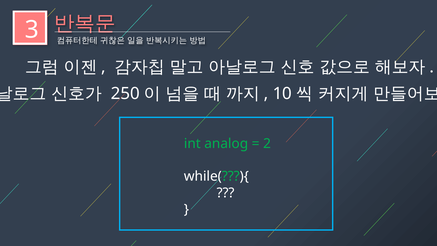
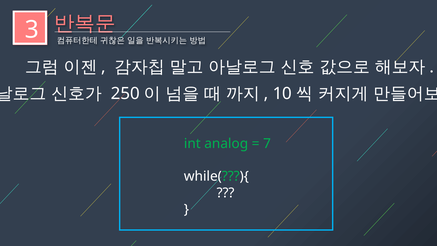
2: 2 -> 7
